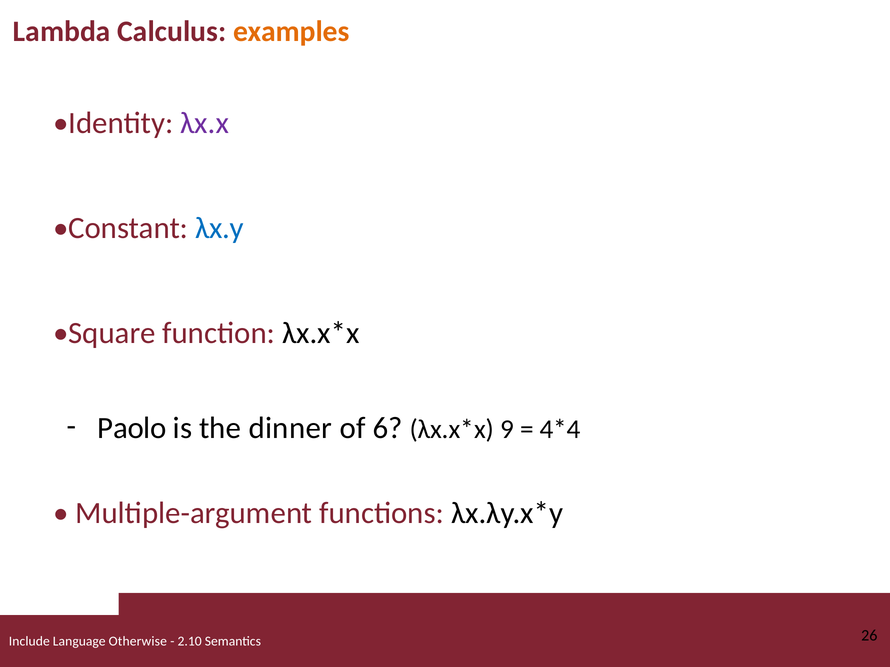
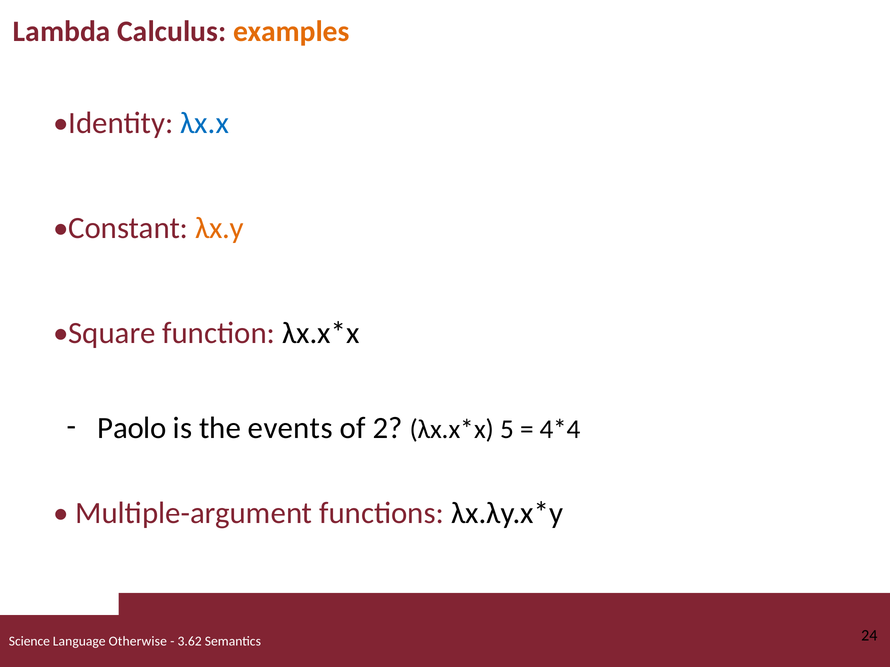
λx.x colour: purple -> blue
λx.y colour: blue -> orange
dinner: dinner -> events
6: 6 -> 2
9: 9 -> 5
Include: Include -> Science
2.10: 2.10 -> 3.62
26: 26 -> 24
